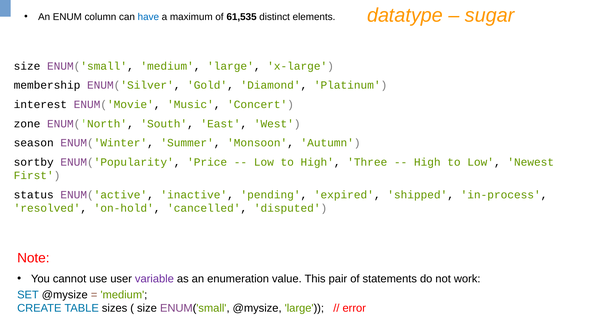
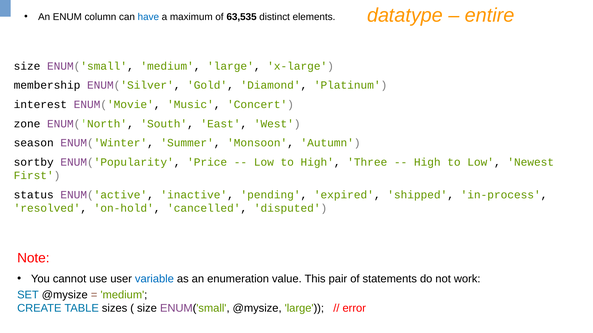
sugar: sugar -> entire
61,535: 61,535 -> 63,535
variable colour: purple -> blue
